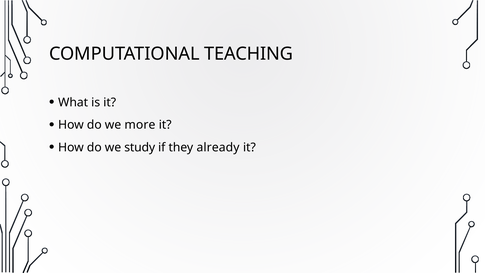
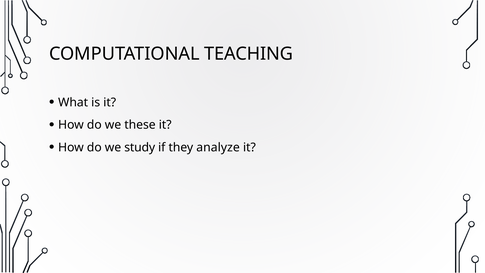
more: more -> these
already: already -> analyze
